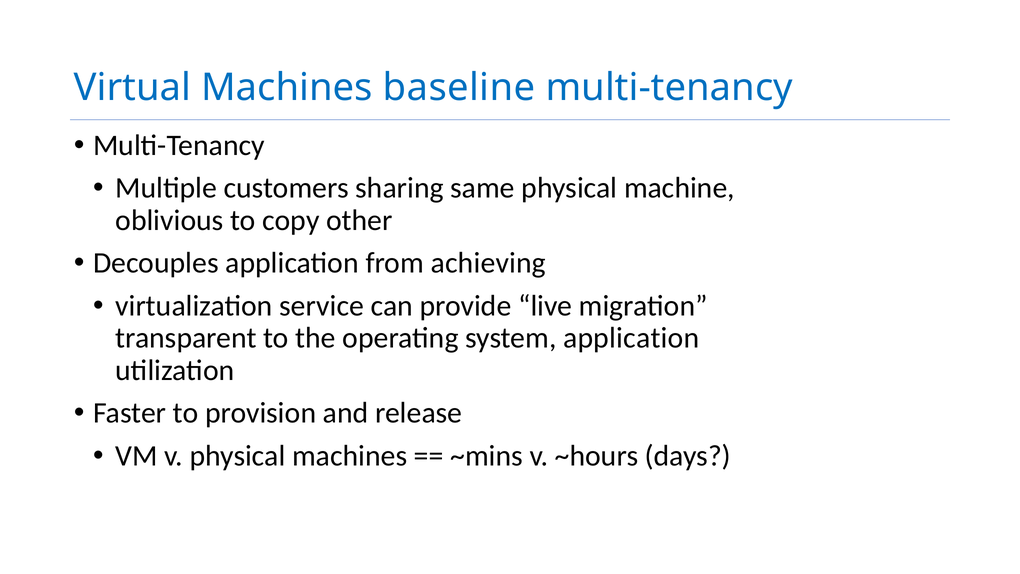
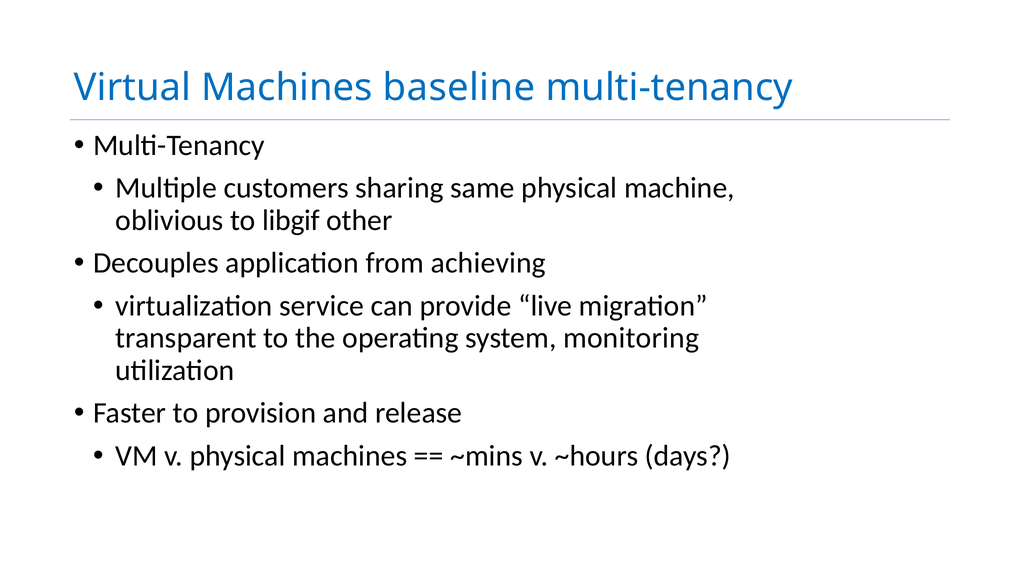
copy: copy -> libgif
system application: application -> monitoring
